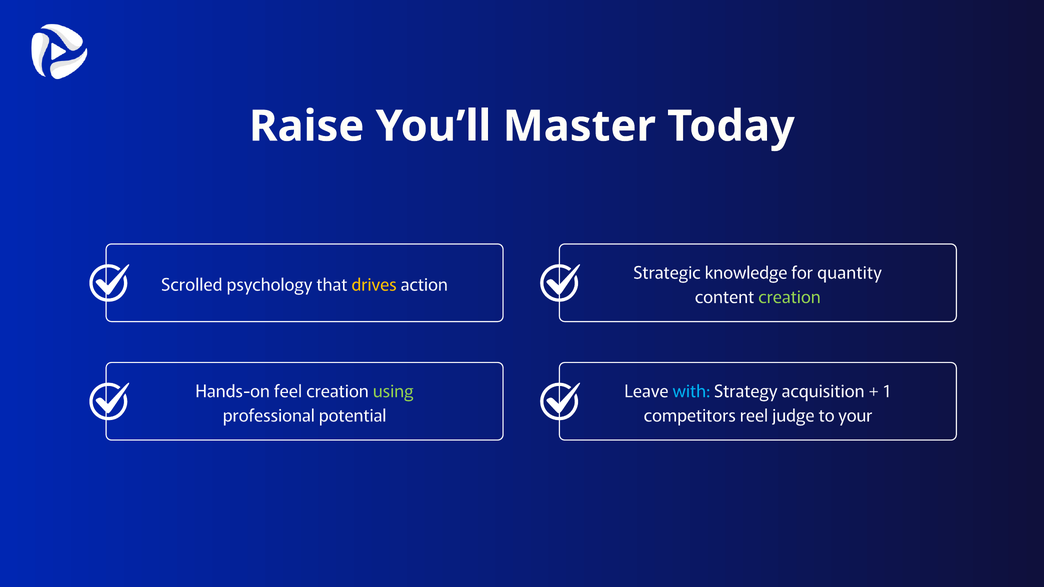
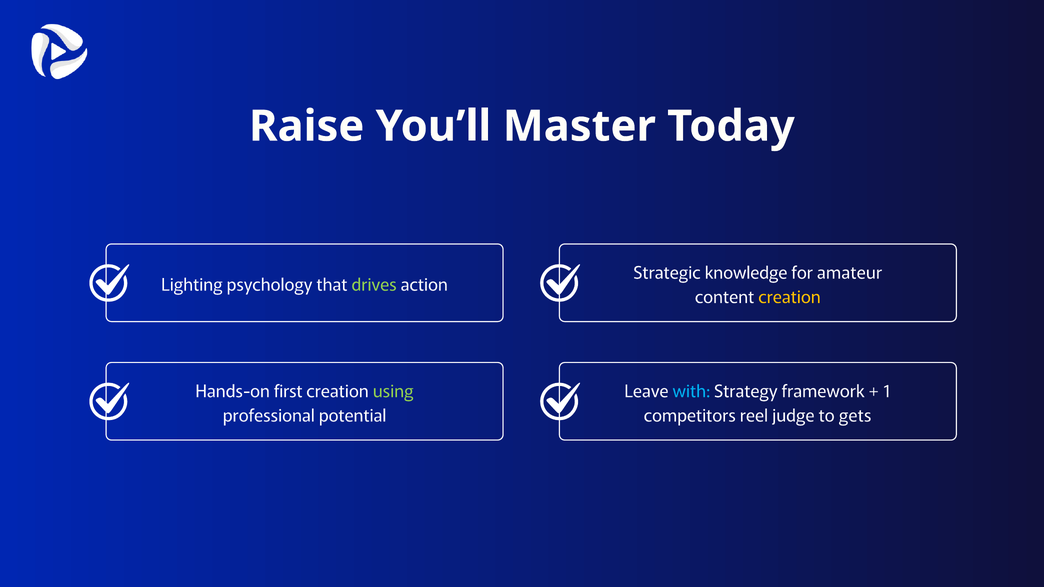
quantity: quantity -> amateur
Scrolled: Scrolled -> Lighting
drives colour: yellow -> light green
creation at (790, 297) colour: light green -> yellow
feel: feel -> first
acquisition: acquisition -> framework
your: your -> gets
